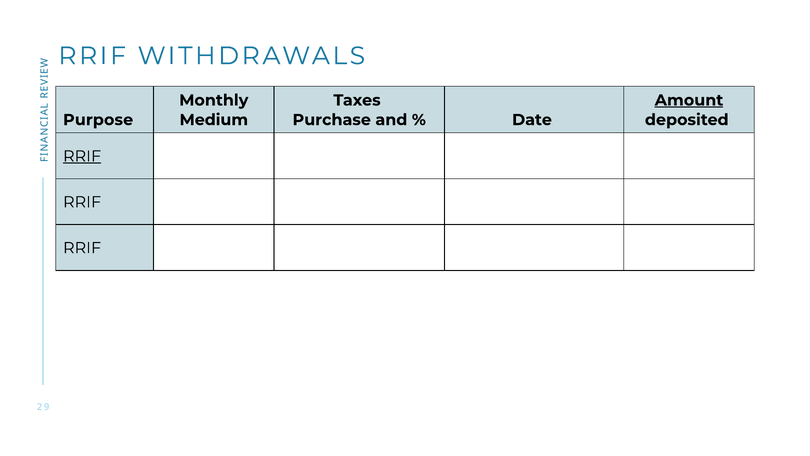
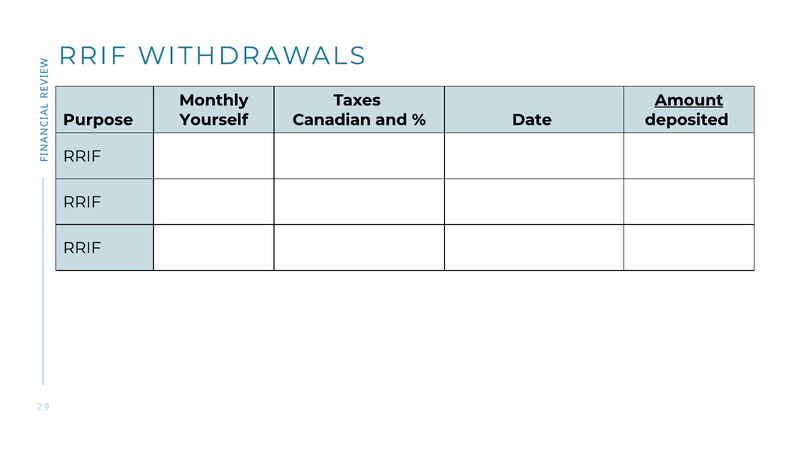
Medium: Medium -> Yourself
Purchase: Purchase -> Canadian
RRIF at (82, 156) underline: present -> none
